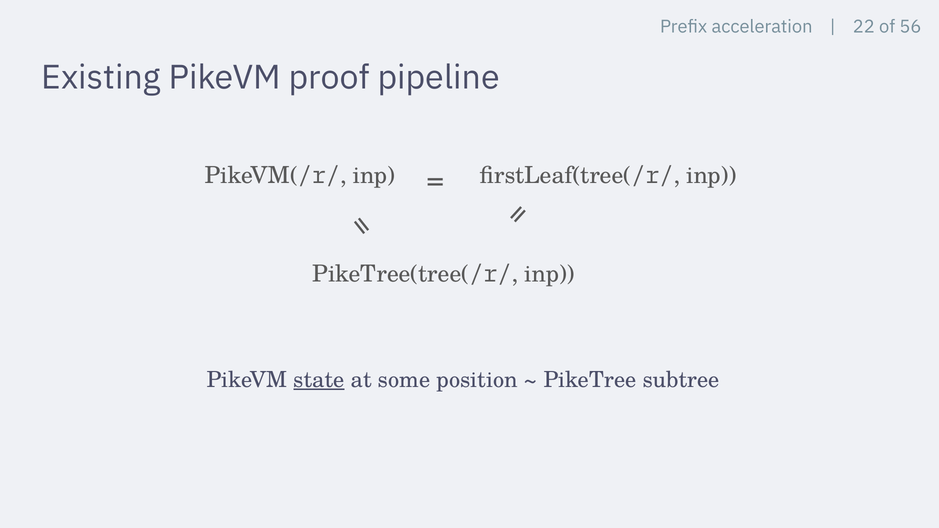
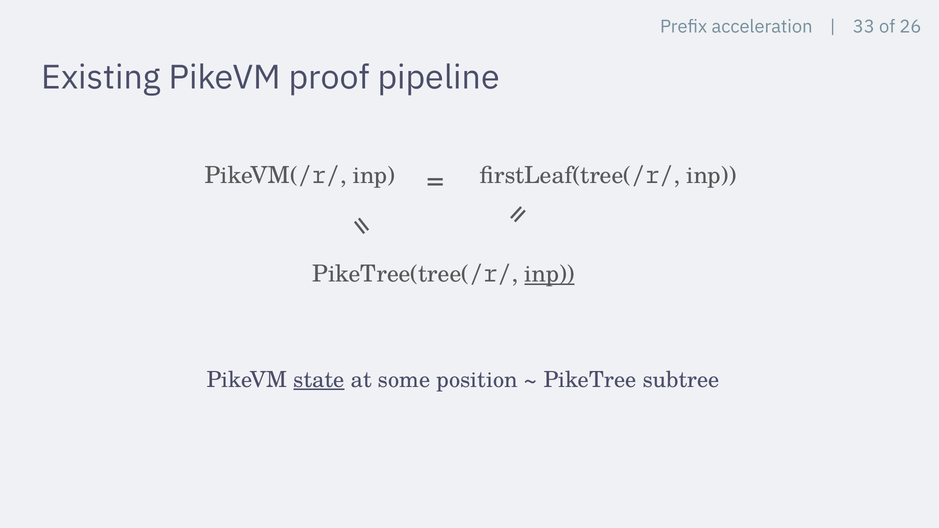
22: 22 -> 33
56: 56 -> 26
inp at (550, 274) underline: none -> present
